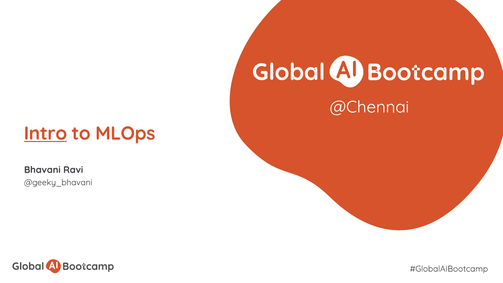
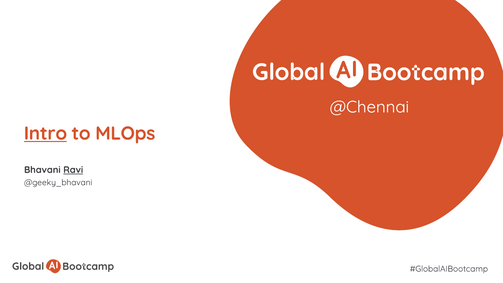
Ravi underline: none -> present
